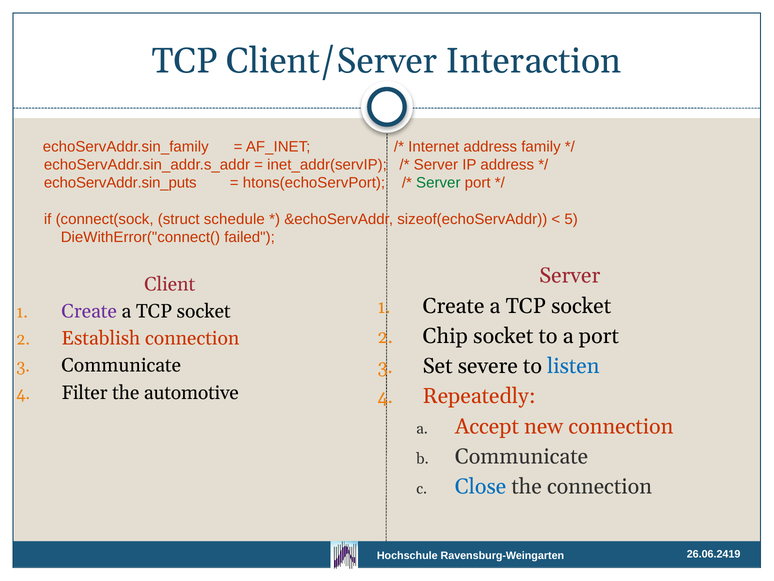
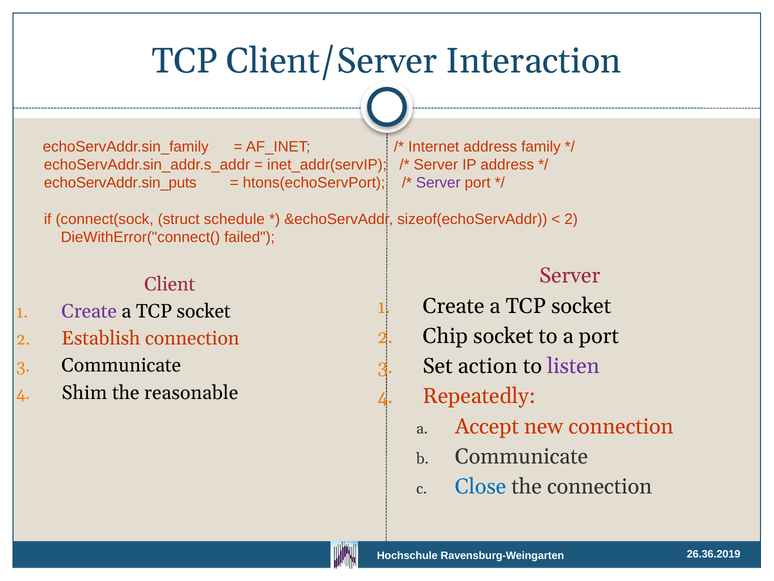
Server at (438, 183) colour: green -> purple
5 at (571, 219): 5 -> 2
severe: severe -> action
listen colour: blue -> purple
Filter: Filter -> Shim
automotive: automotive -> reasonable
26.06.2419: 26.06.2419 -> 26.36.2019
